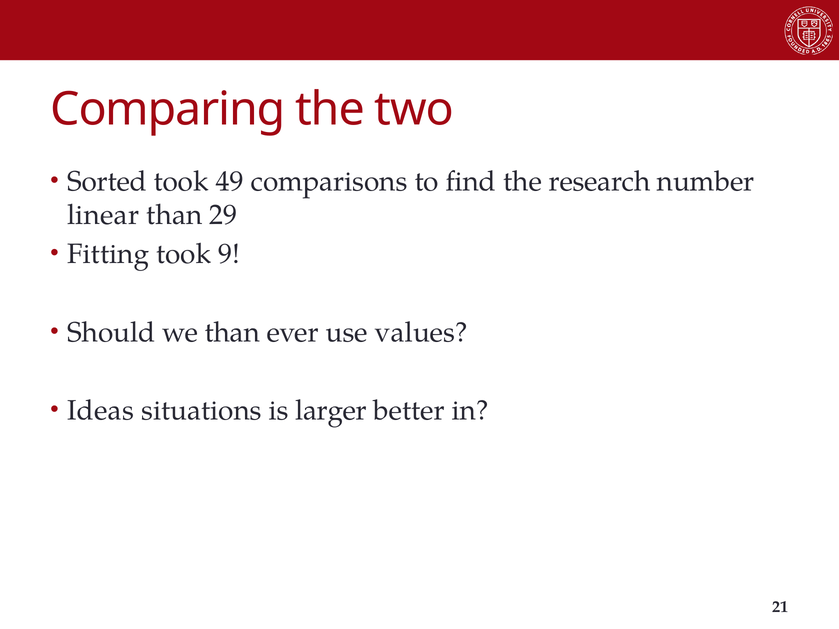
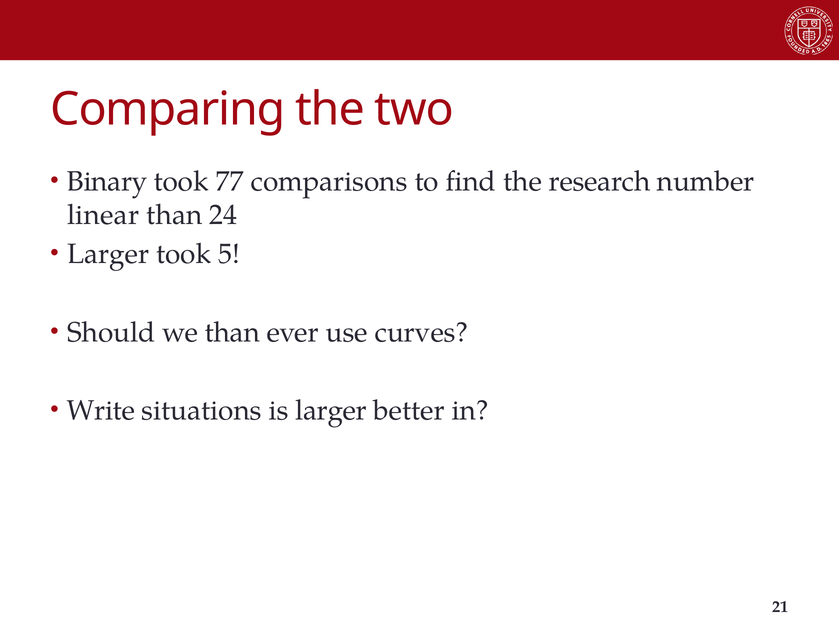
Sorted: Sorted -> Binary
49: 49 -> 77
29: 29 -> 24
Fitting at (108, 254): Fitting -> Larger
9: 9 -> 5
values: values -> curves
Ideas: Ideas -> Write
